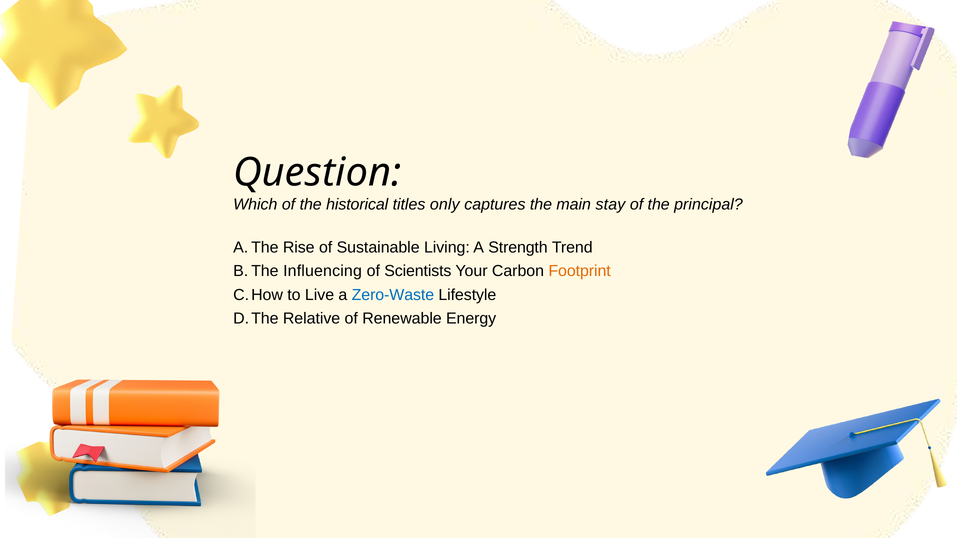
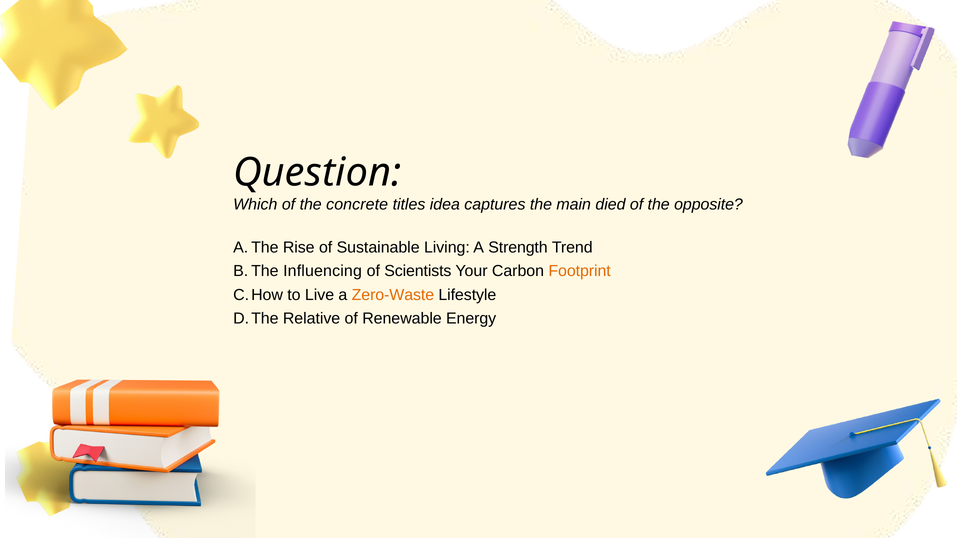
historical: historical -> concrete
only: only -> idea
stay: stay -> died
principal: principal -> opposite
Zero-Waste colour: blue -> orange
